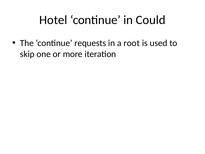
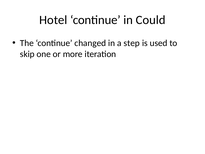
requests: requests -> changed
root: root -> step
